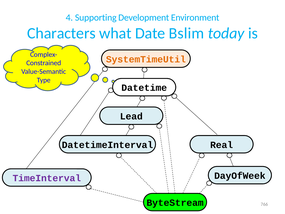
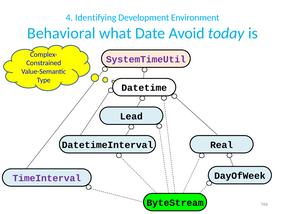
Supporting: Supporting -> Identifying
Characters: Characters -> Behavioral
Bslim: Bslim -> Avoid
SystemTimeUtil colour: orange -> purple
